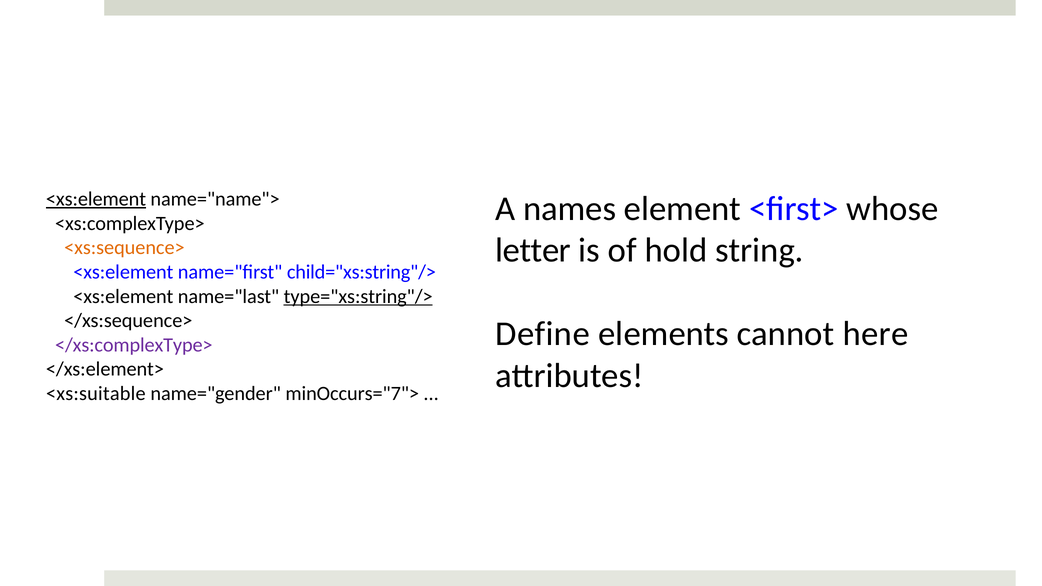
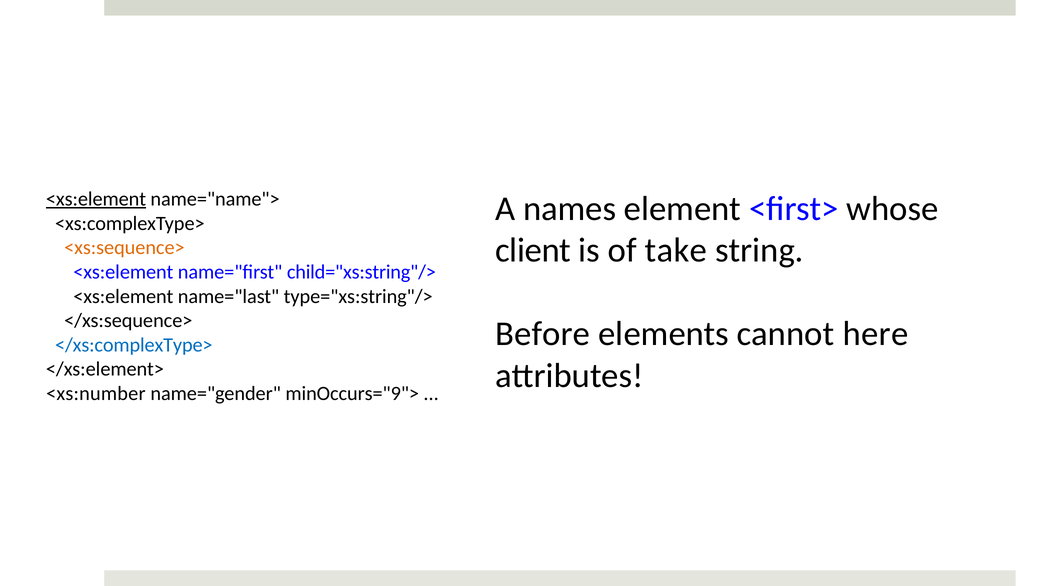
letter: letter -> client
hold: hold -> take
type="xs:string"/> underline: present -> none
Define: Define -> Before
</xs:complexType> colour: purple -> blue
<xs:suitable: <xs:suitable -> <xs:number
minOccurs="7">: minOccurs="7"> -> minOccurs="9">
